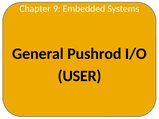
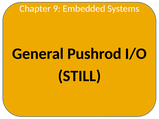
USER: USER -> STILL
